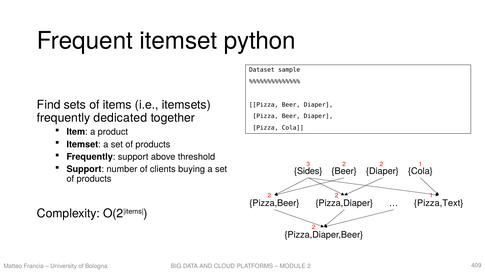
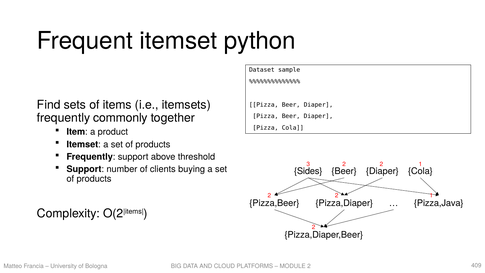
dedicated: dedicated -> commonly
Pizza,Text: Pizza,Text -> Pizza,Java
